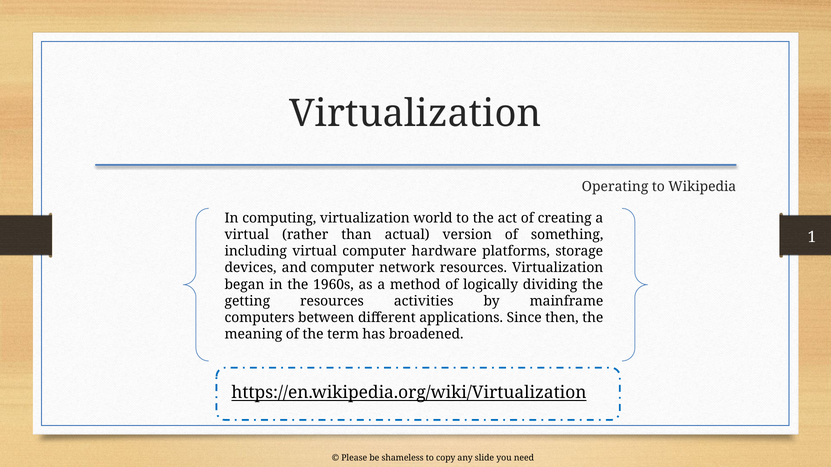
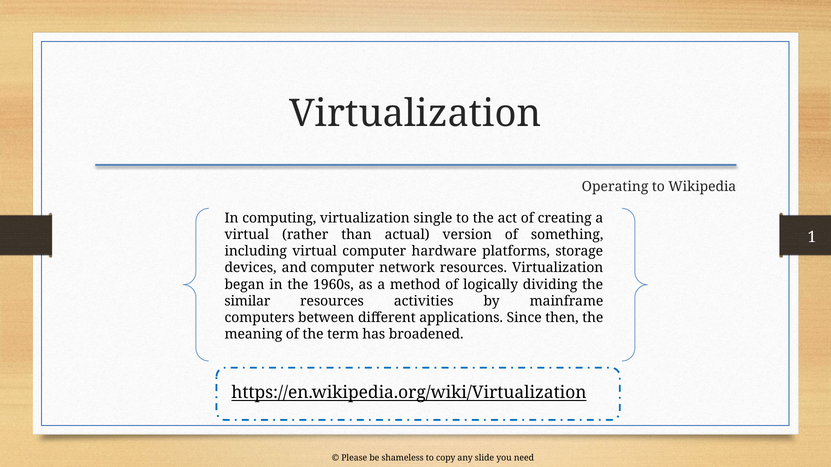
world: world -> single
getting: getting -> similar
